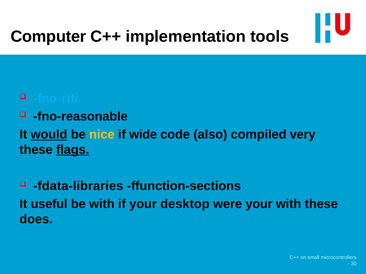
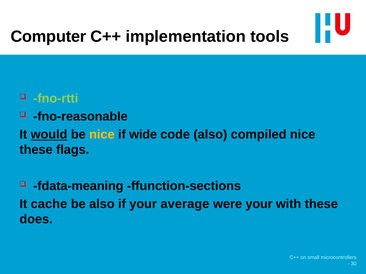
fno-rtti colour: light blue -> light green
compiled very: very -> nice
flags underline: present -> none
fdata-libraries: fdata-libraries -> fdata-meaning
useful: useful -> cache
be with: with -> also
desktop: desktop -> average
